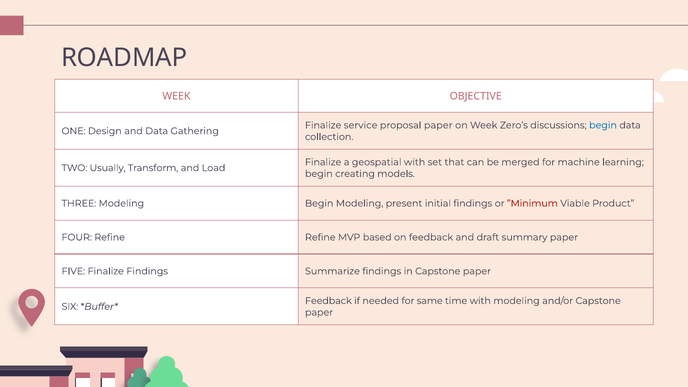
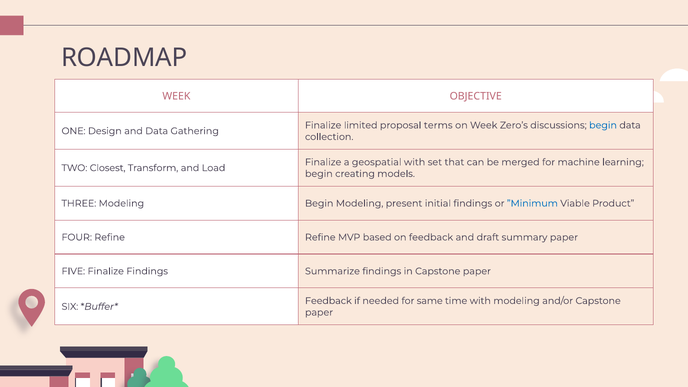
service: service -> limited
proposal paper: paper -> terms
Usually: Usually -> Closest
”Minimum colour: red -> blue
